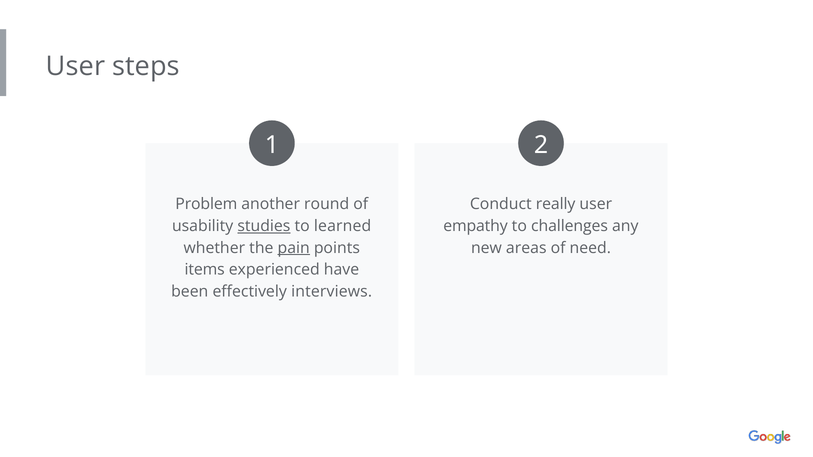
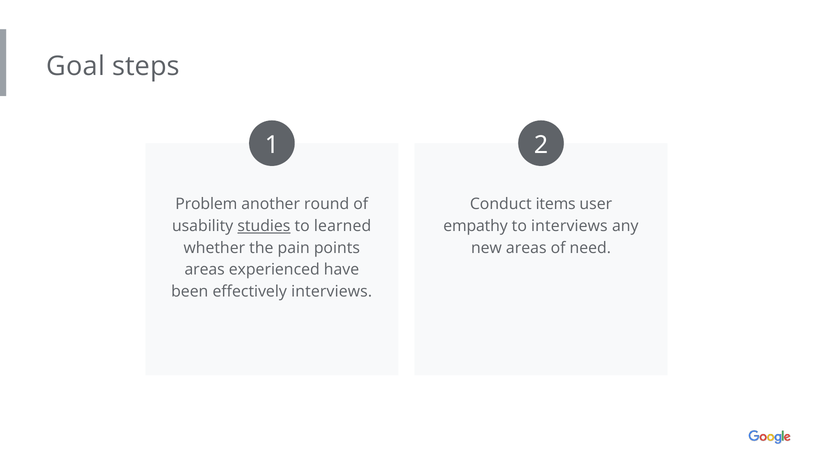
User at (76, 66): User -> Goal
really: really -> items
to challenges: challenges -> interviews
pain underline: present -> none
items at (205, 270): items -> areas
